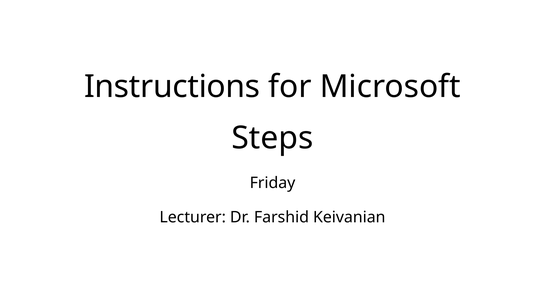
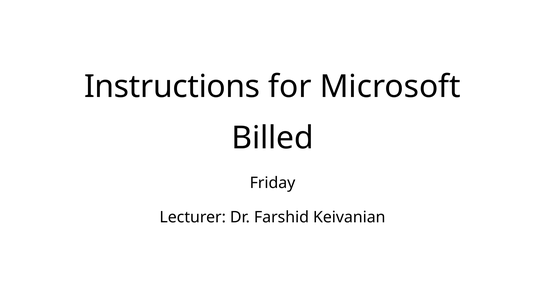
Steps: Steps -> Billed
